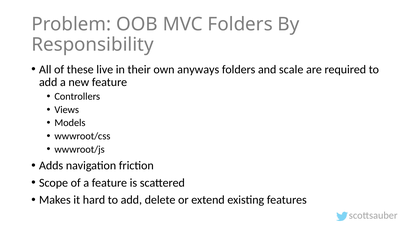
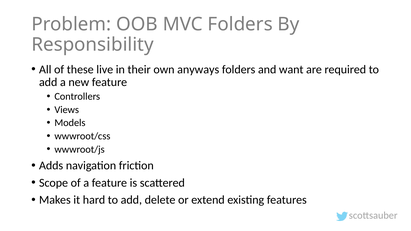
scale: scale -> want
